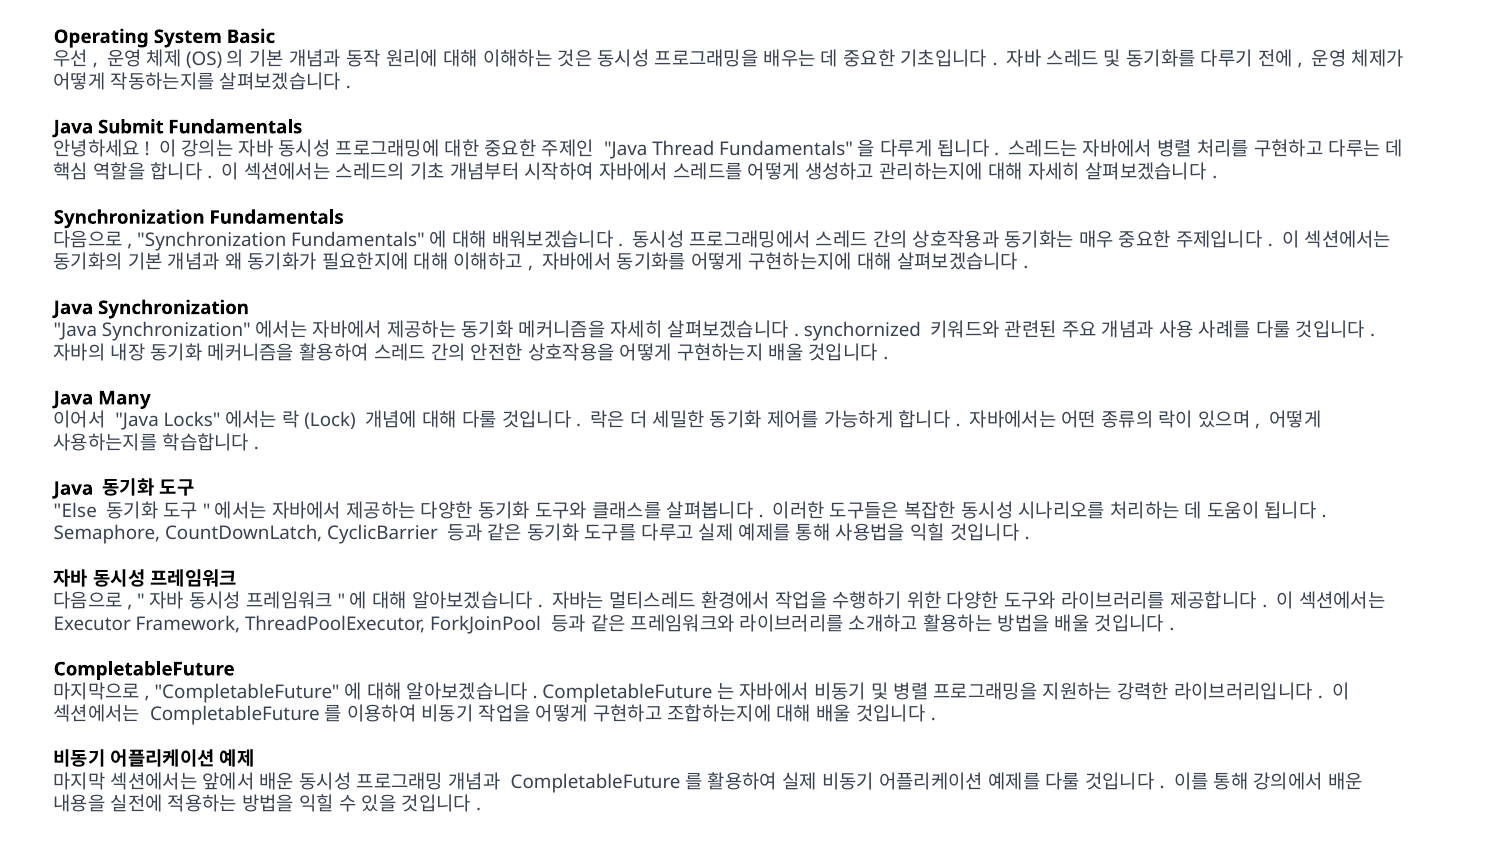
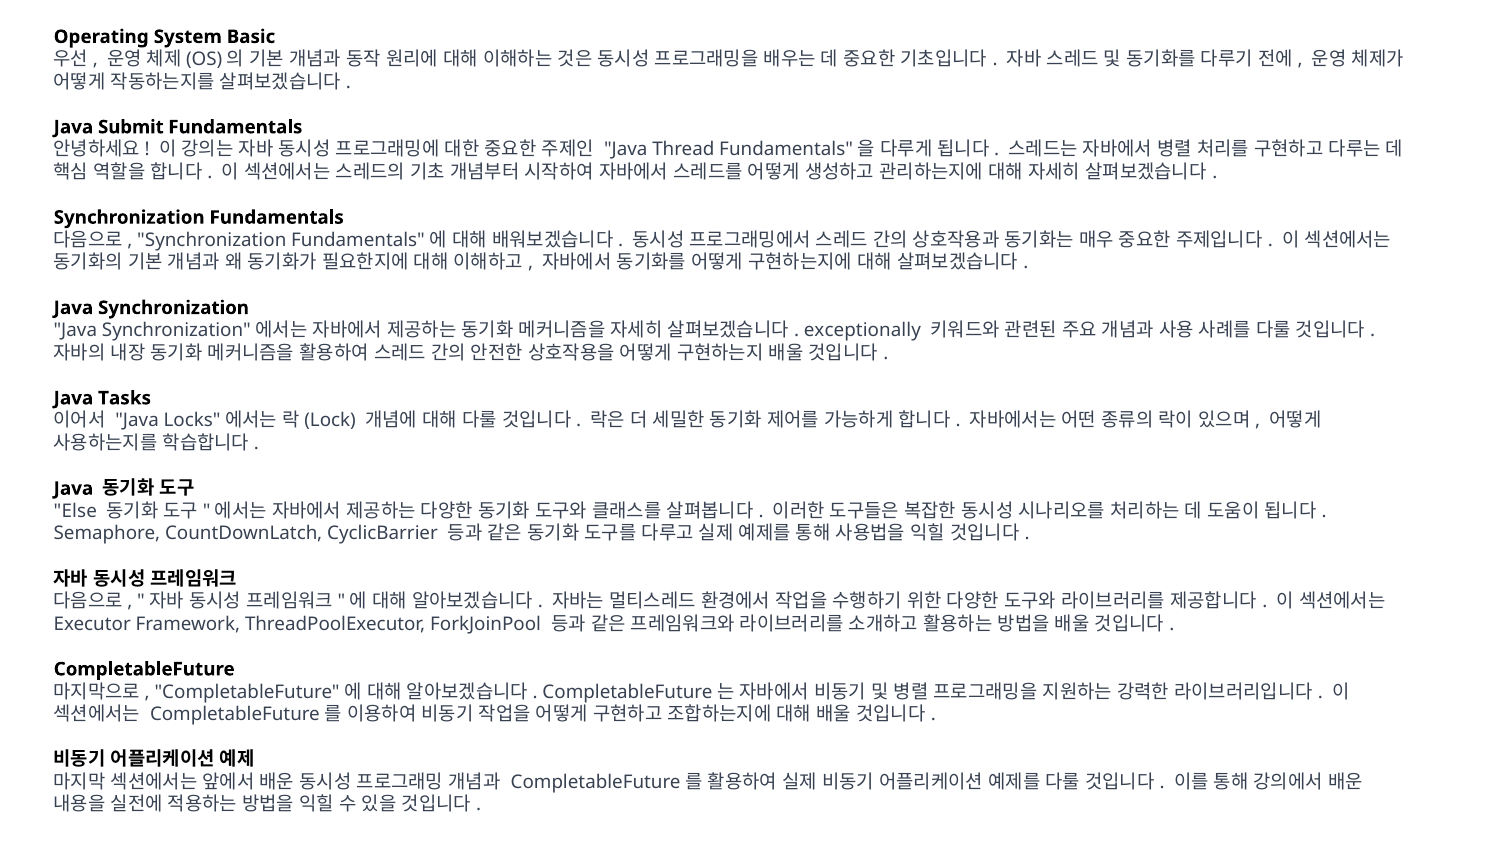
synchornized: synchornized -> exceptionally
Many: Many -> Tasks
